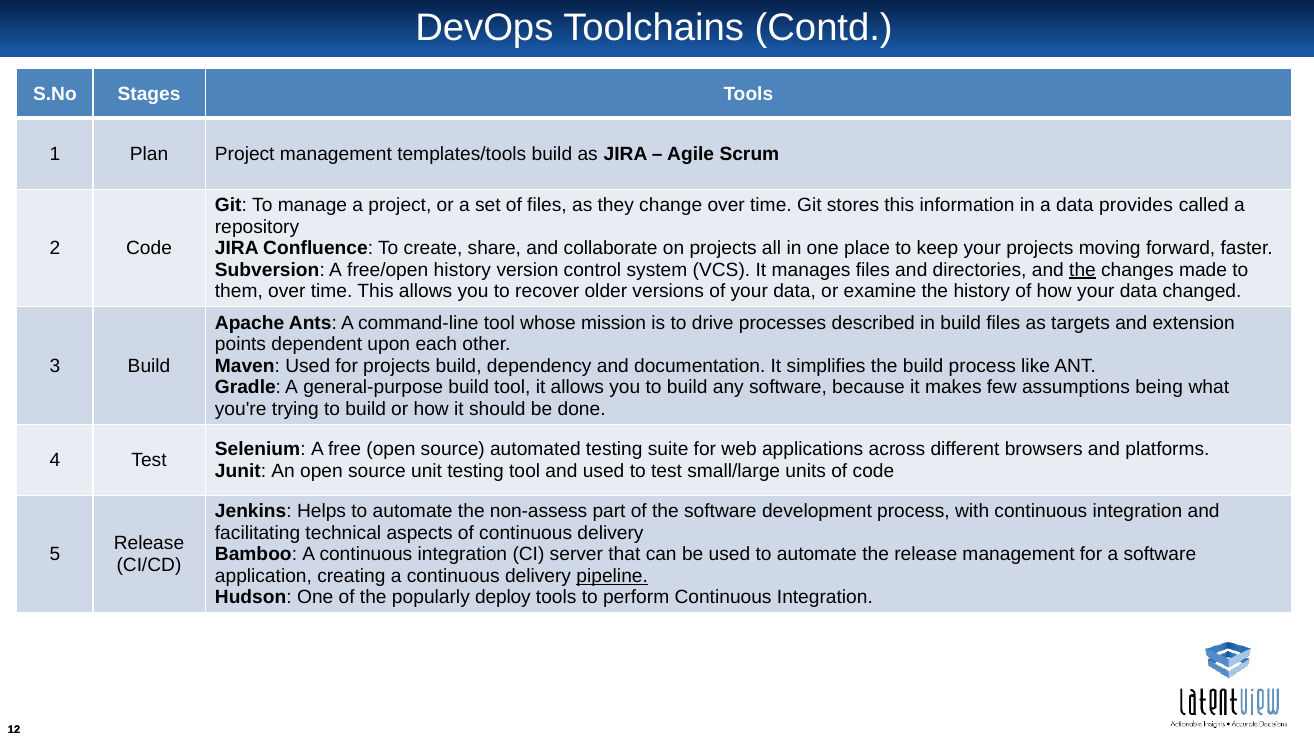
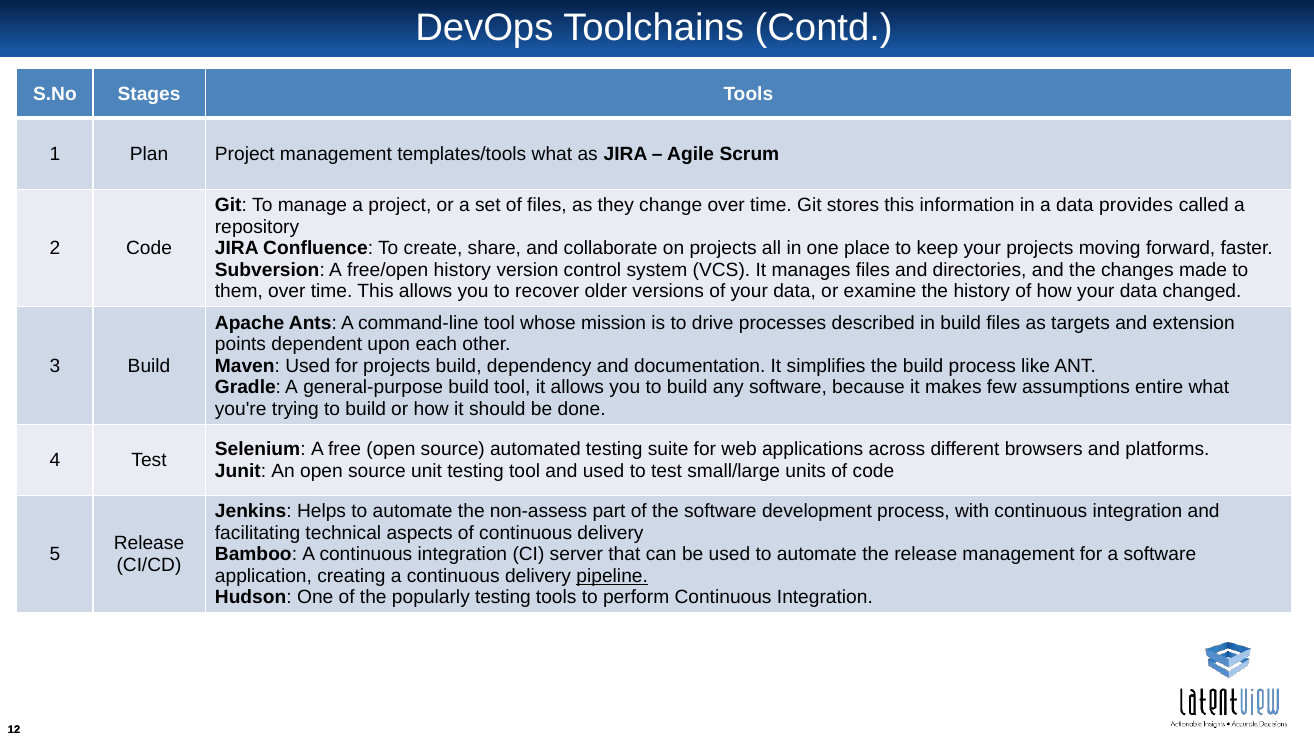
templates/tools build: build -> what
the at (1083, 270) underline: present -> none
being: being -> entire
popularly deploy: deploy -> testing
